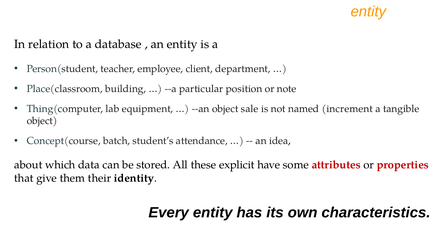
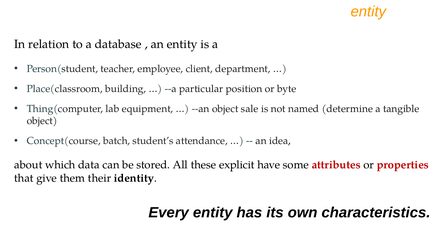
note: note -> byte
increment: increment -> determine
